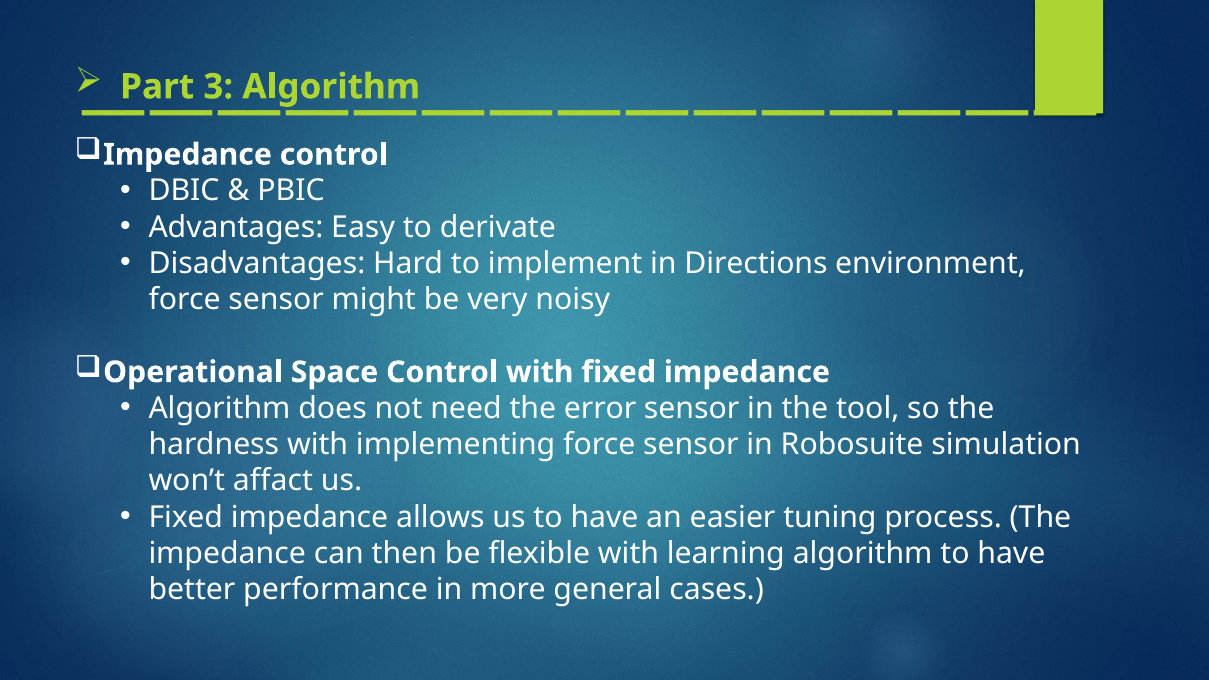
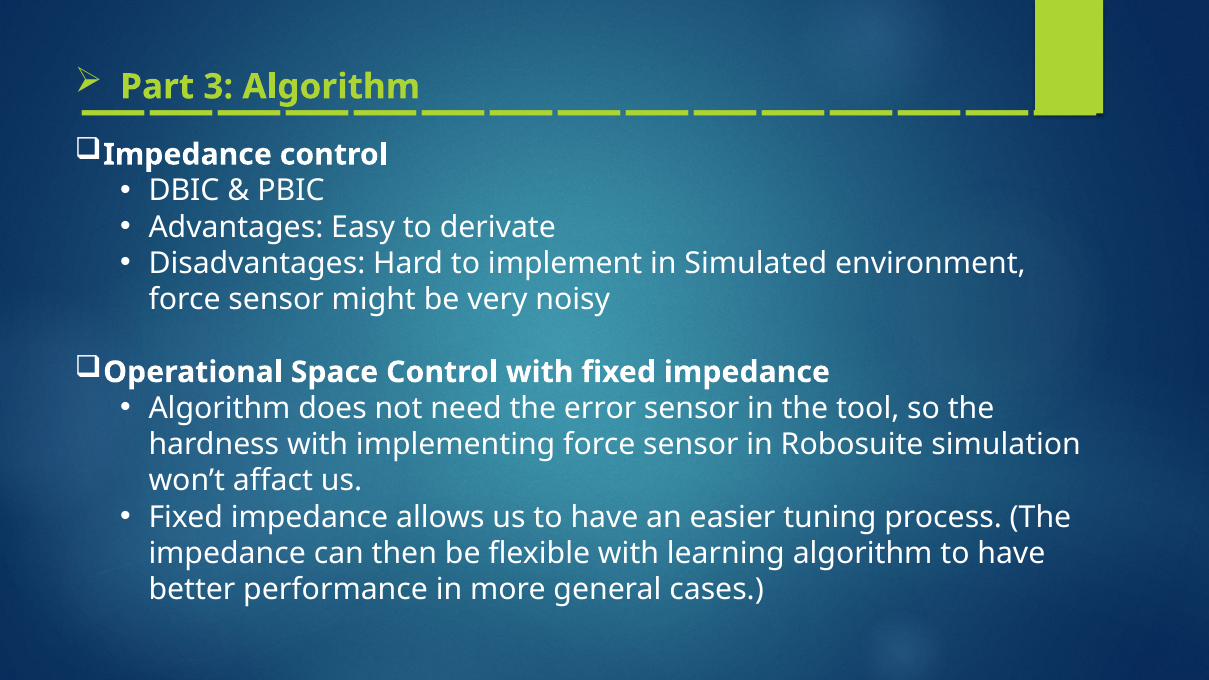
Directions: Directions -> Simulated
